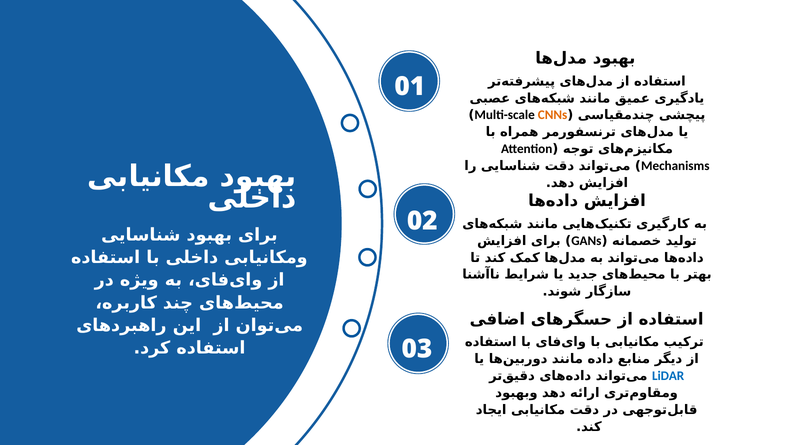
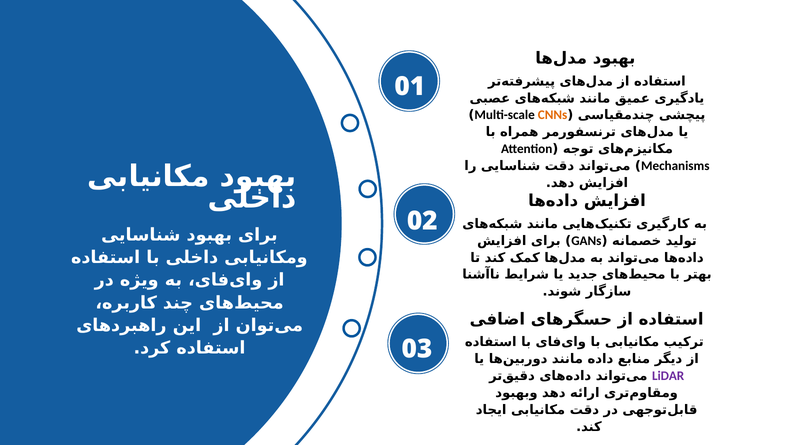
LiDAR colour: blue -> purple
